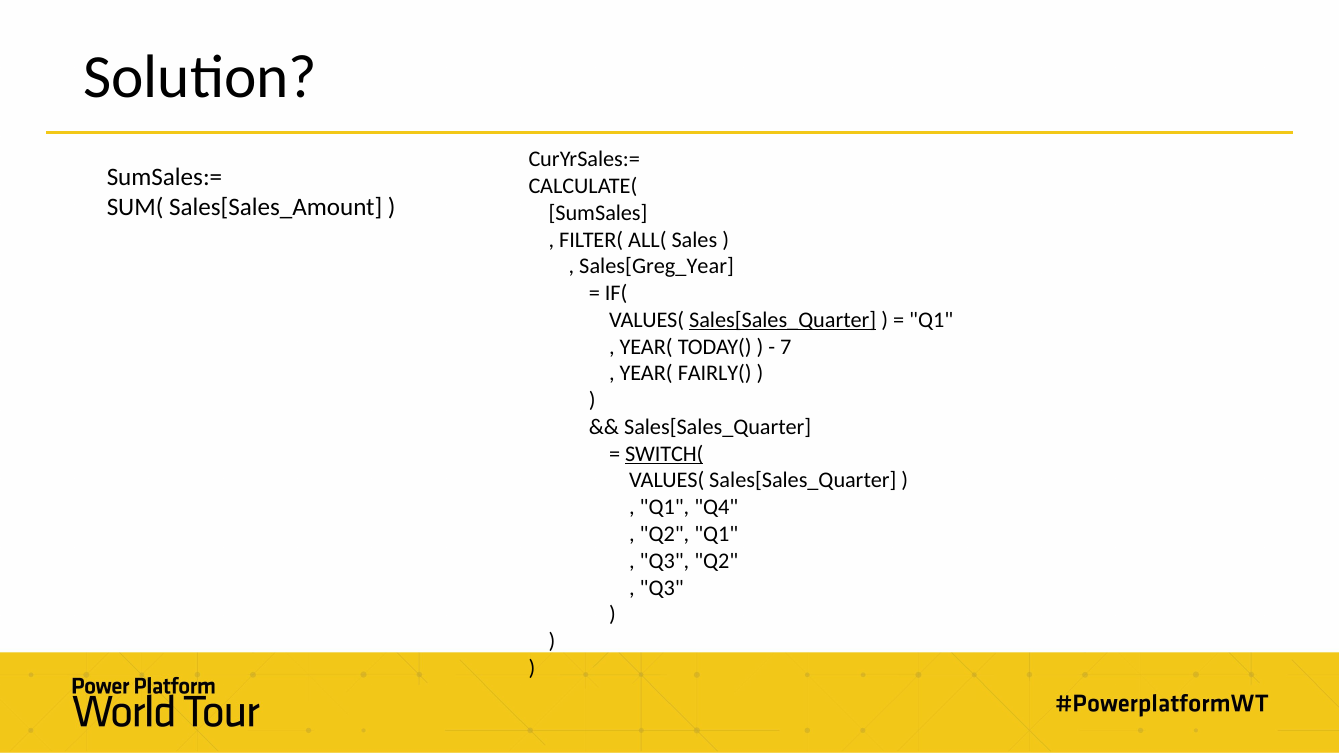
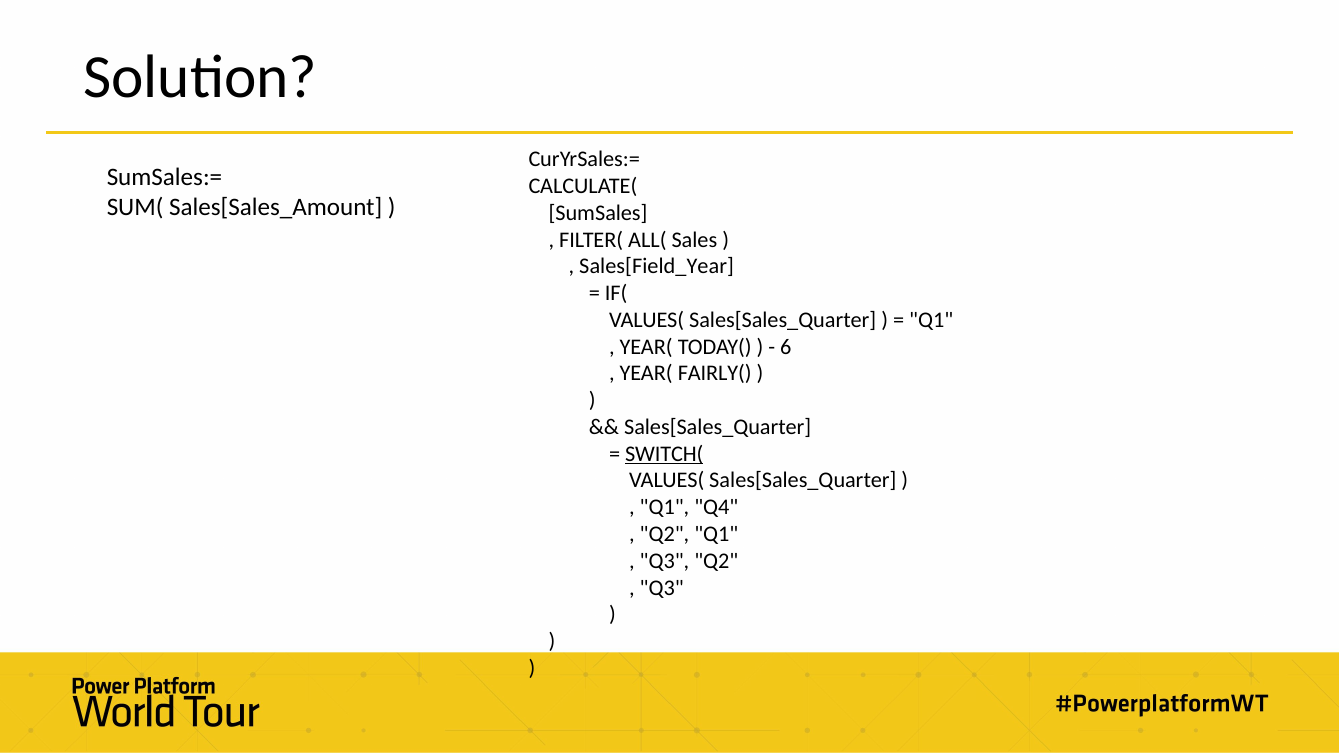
Sales[Greg_Year: Sales[Greg_Year -> Sales[Field_Year
Sales[Sales_Quarter at (783, 320) underline: present -> none
7: 7 -> 6
